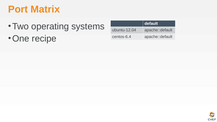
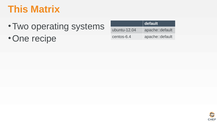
Port: Port -> This
